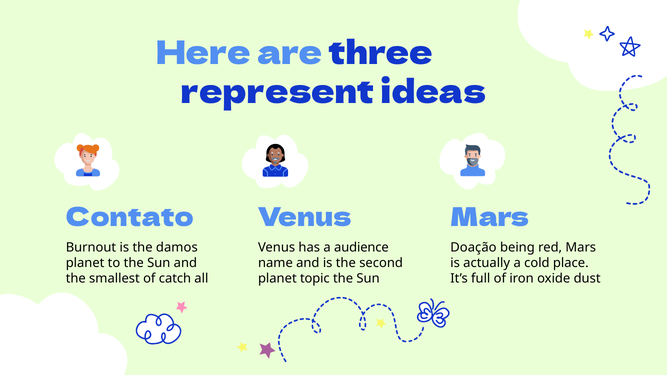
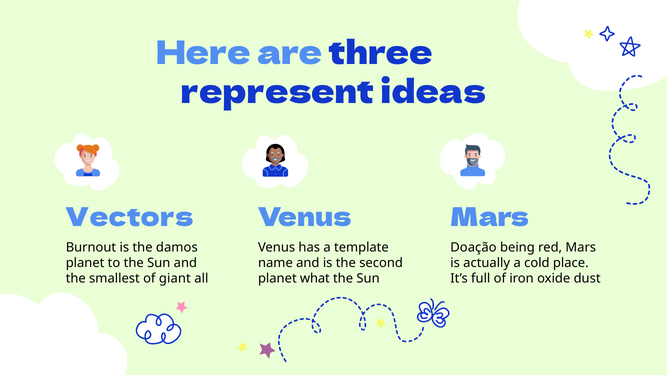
Contato: Contato -> Vectors
audience: audience -> template
catch: catch -> giant
topic: topic -> what
